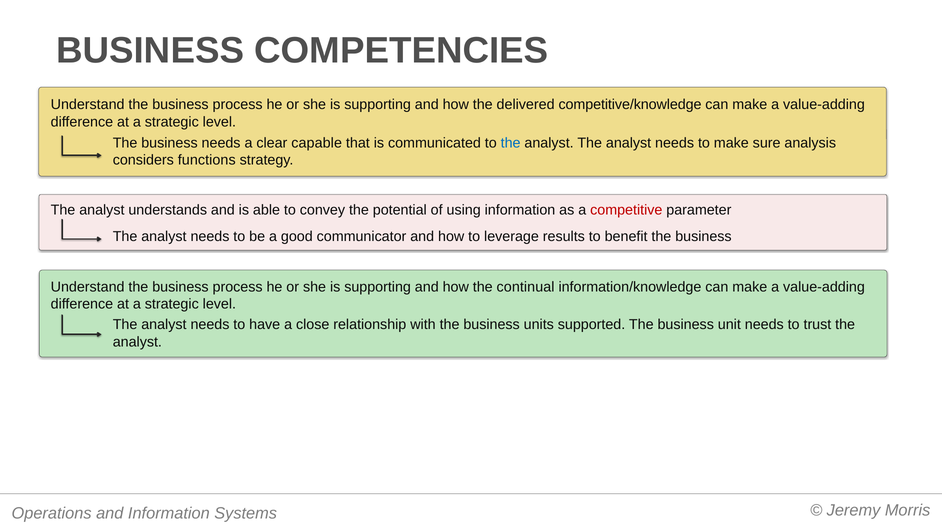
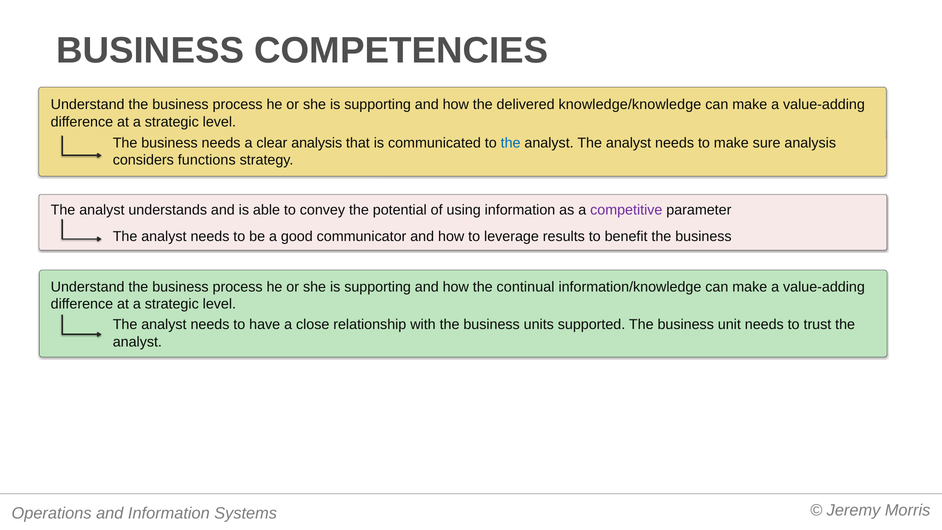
competitive/knowledge: competitive/knowledge -> knowledge/knowledge
clear capable: capable -> analysis
competitive colour: red -> purple
